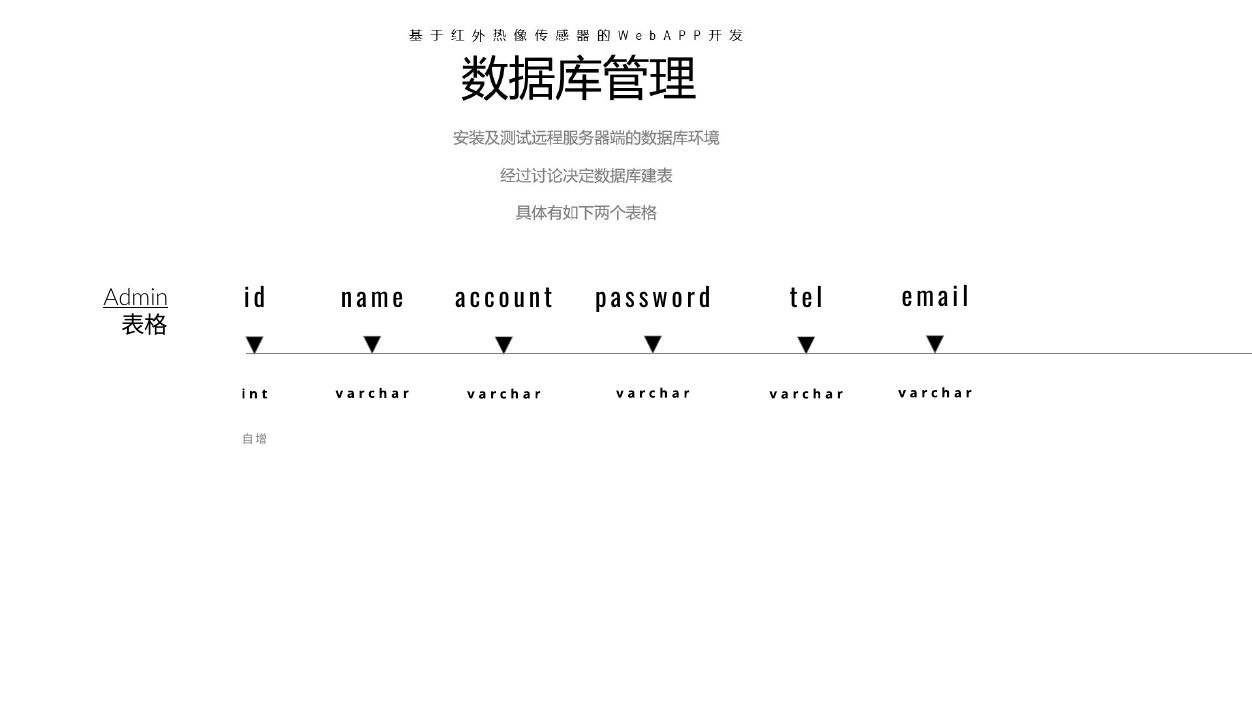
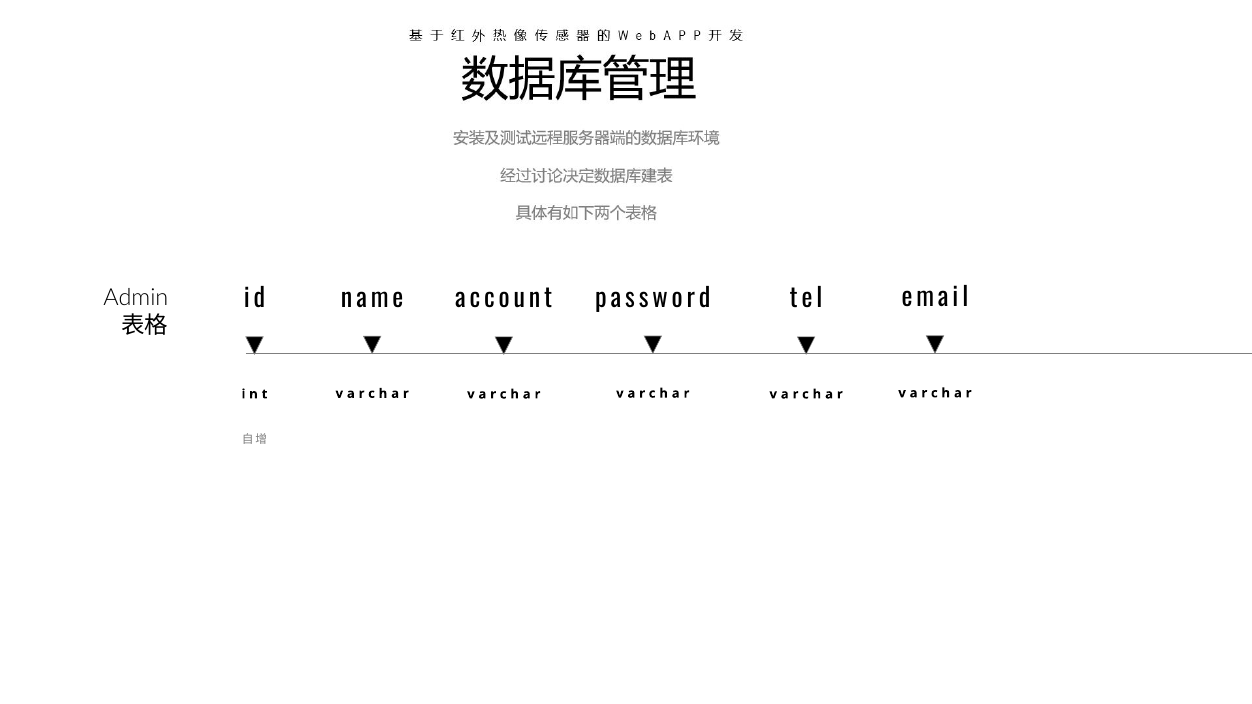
Admin underline: present -> none
